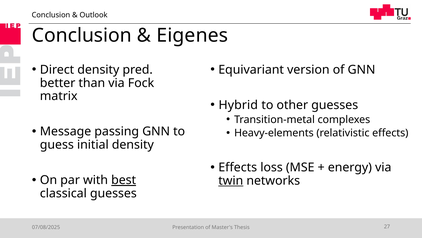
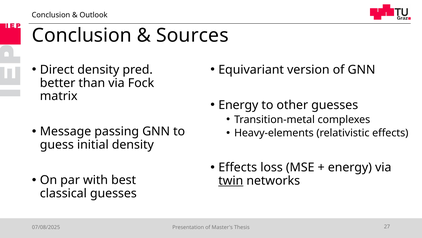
Eigenes: Eigenes -> Sources
Hybrid at (238, 105): Hybrid -> Energy
best underline: present -> none
